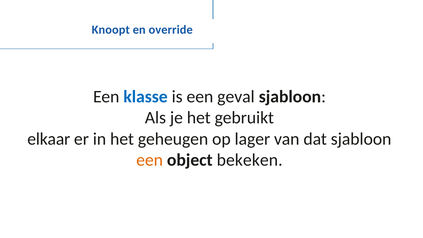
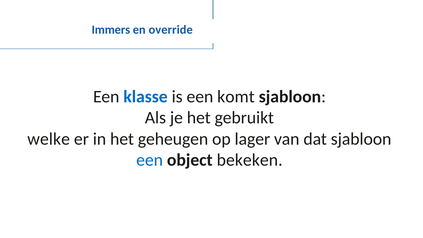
Knoopt: Knoopt -> Immers
geval: geval -> komt
elkaar: elkaar -> welke
een at (150, 160) colour: orange -> blue
